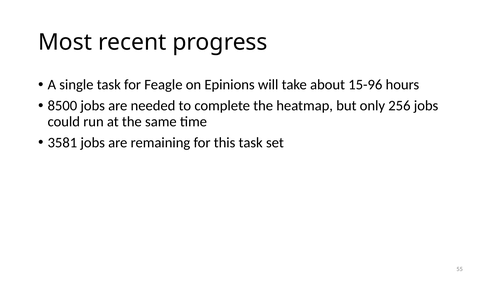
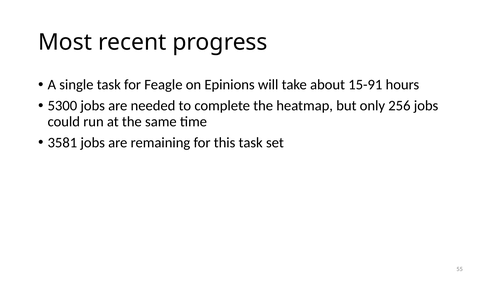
15-96: 15-96 -> 15-91
8500: 8500 -> 5300
